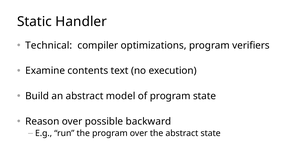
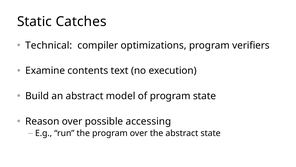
Handler: Handler -> Catches
backward: backward -> accessing
